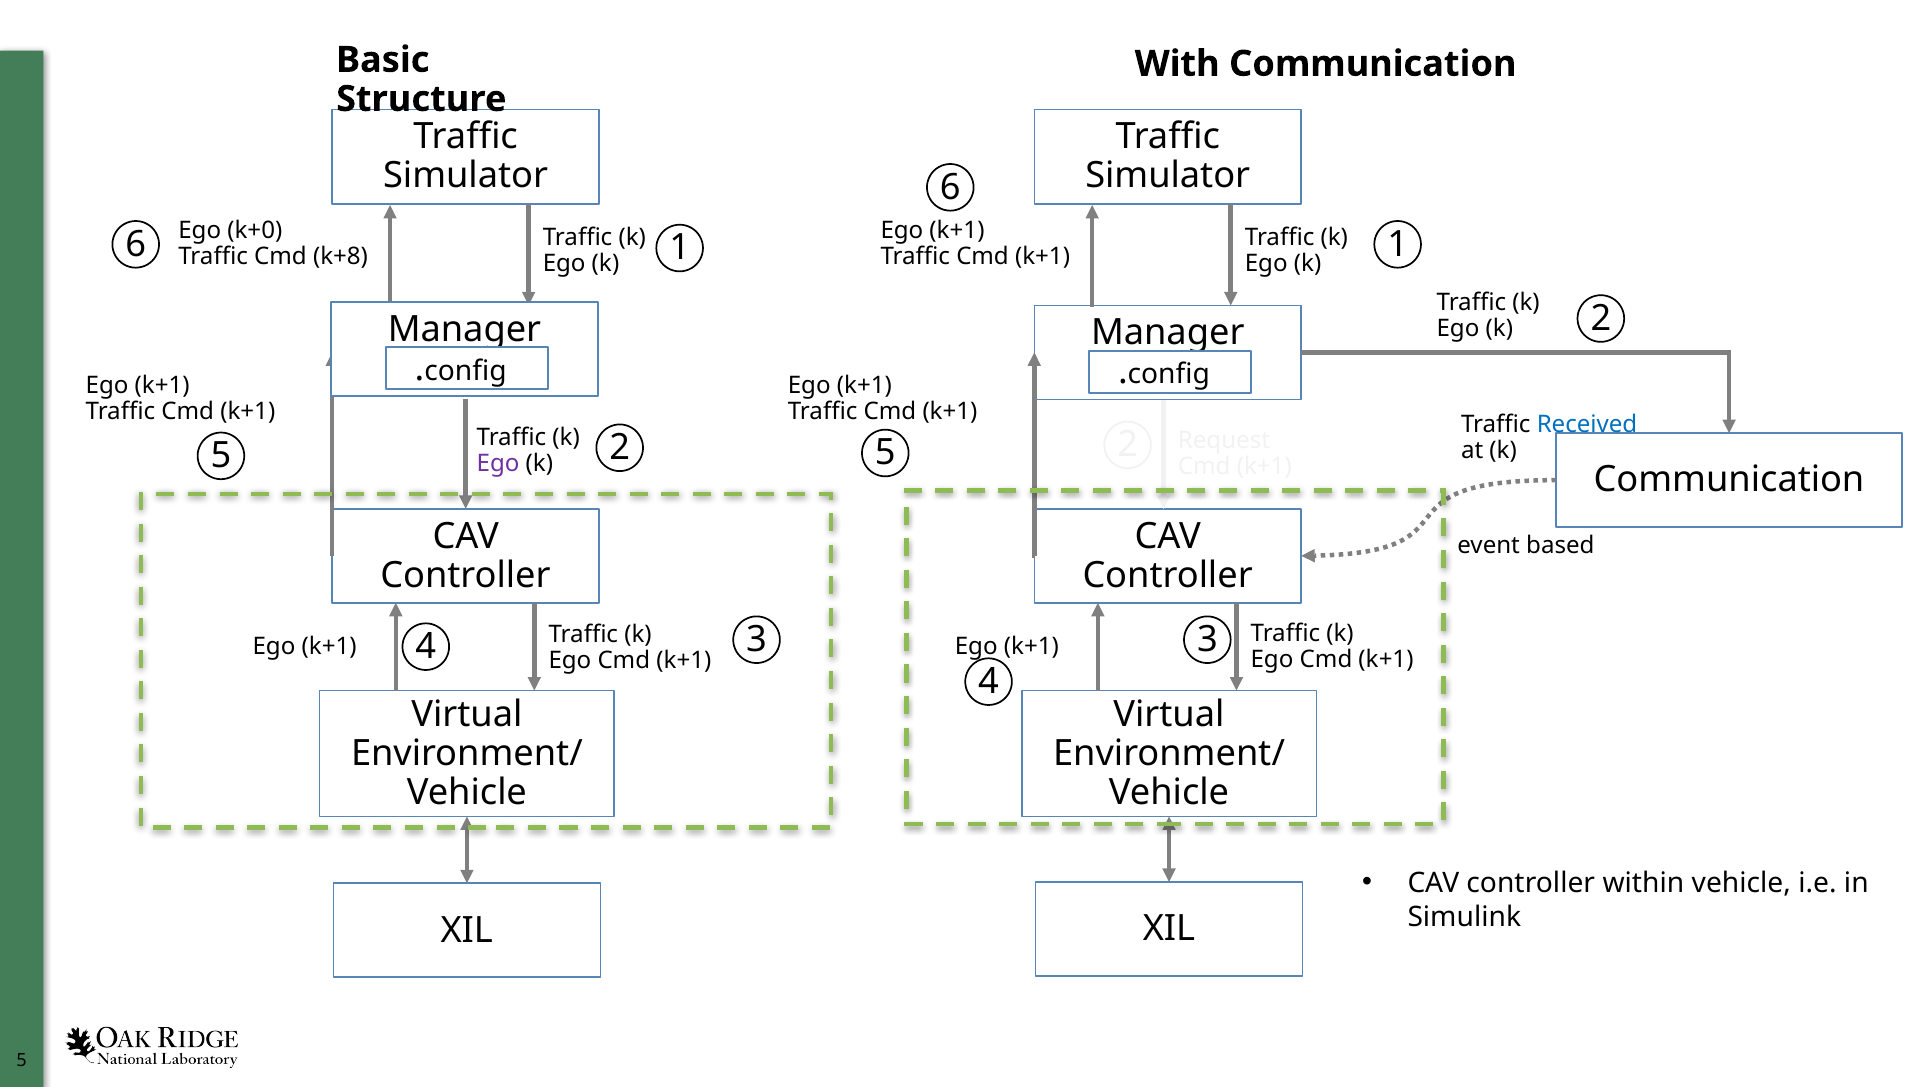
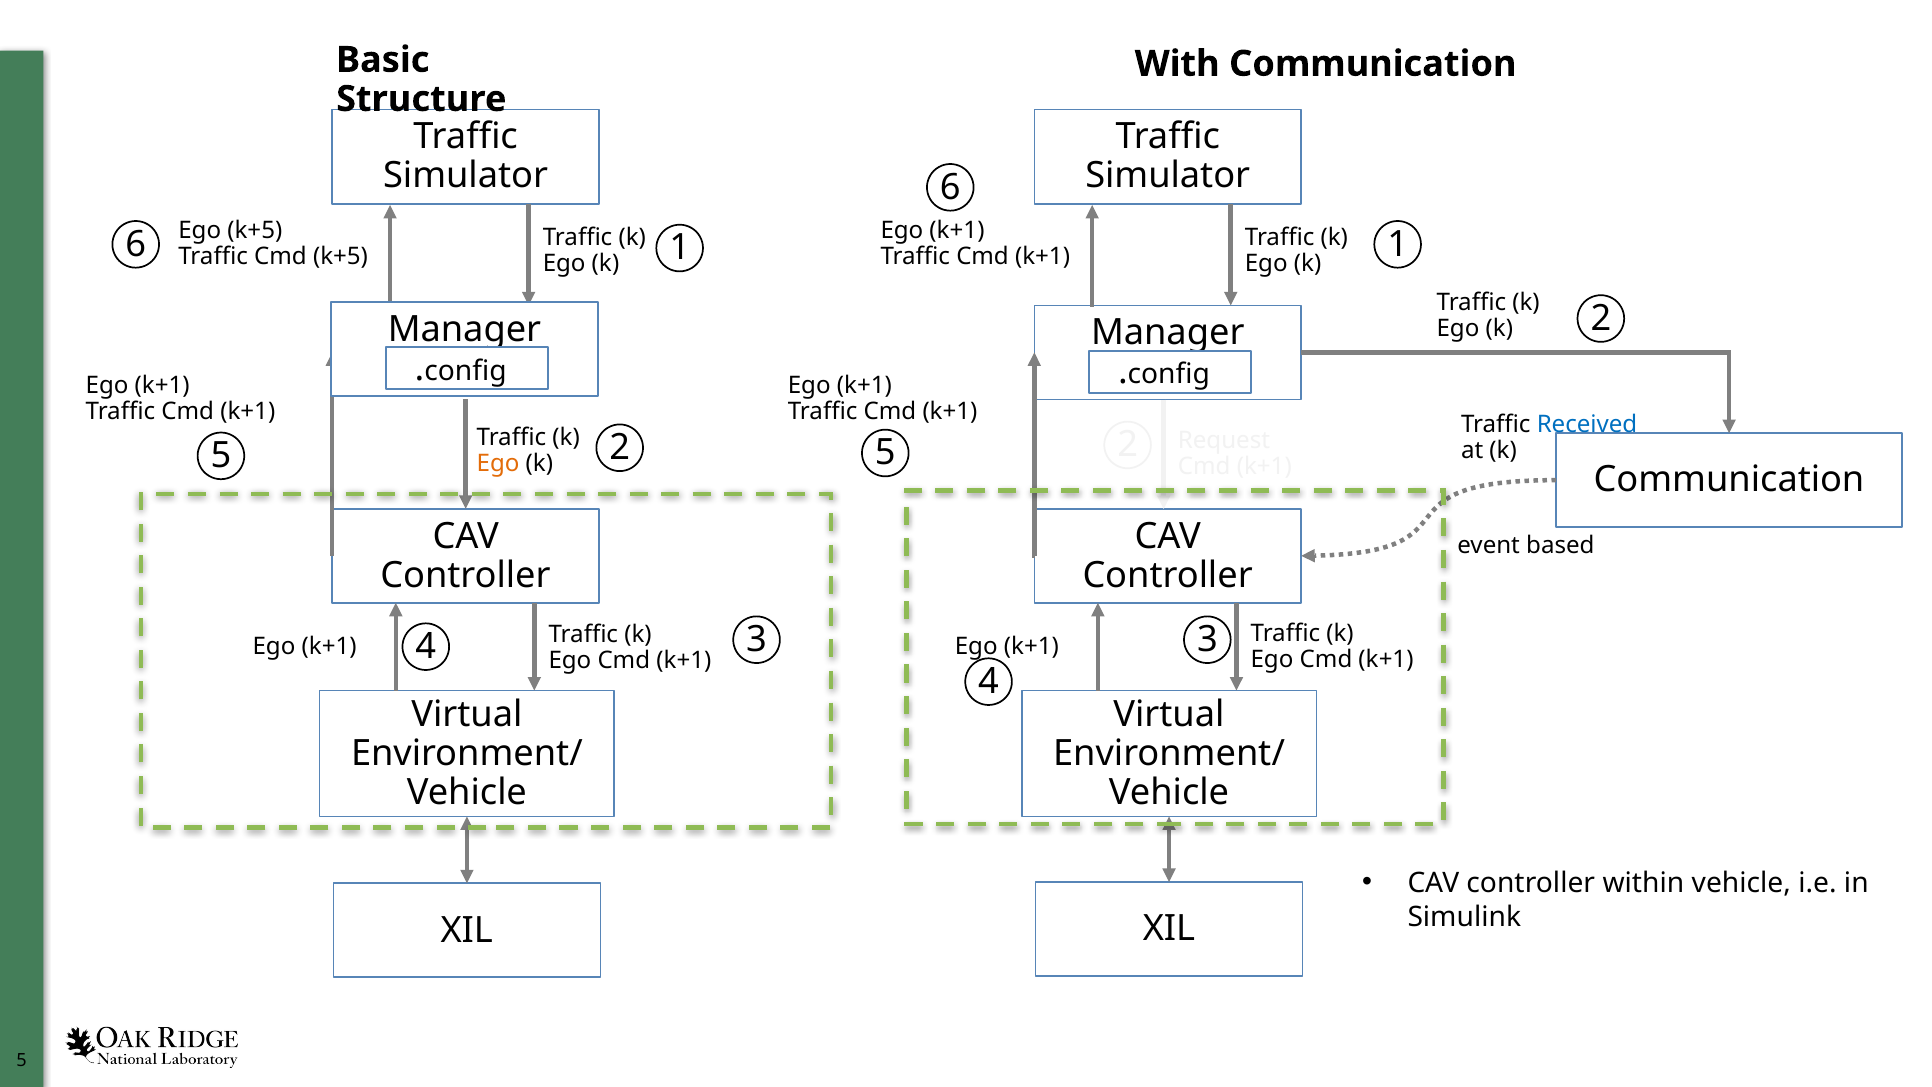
Ego k+0: k+0 -> k+5
Cmd k+8: k+8 -> k+5
Ego at (498, 463) colour: purple -> orange
